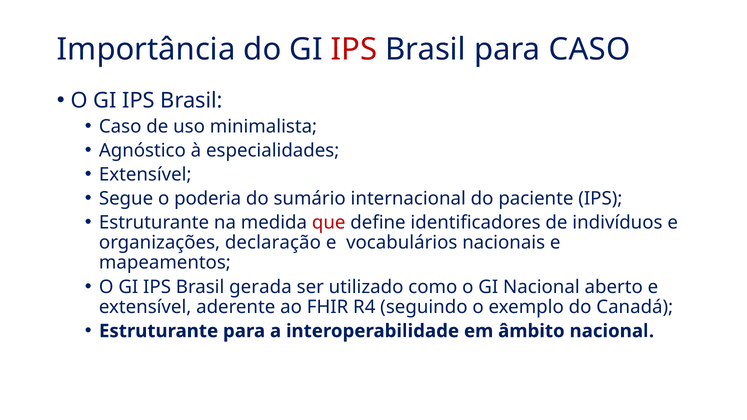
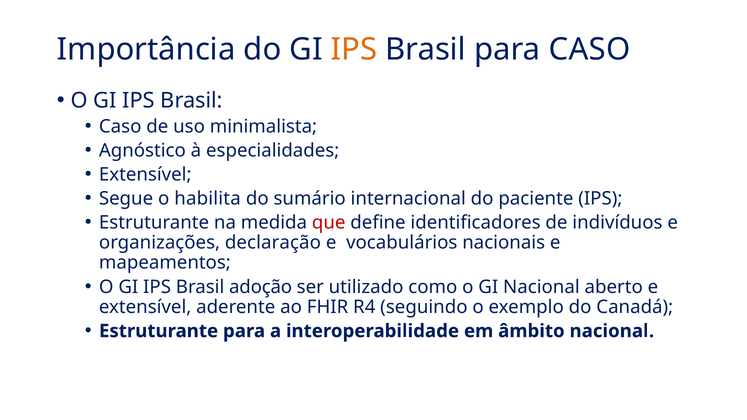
IPS at (354, 49) colour: red -> orange
poderia: poderia -> habilita
gerada: gerada -> adoção
